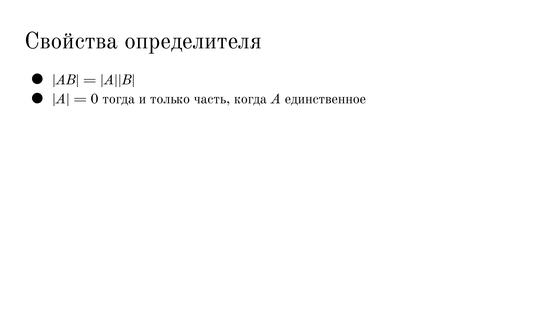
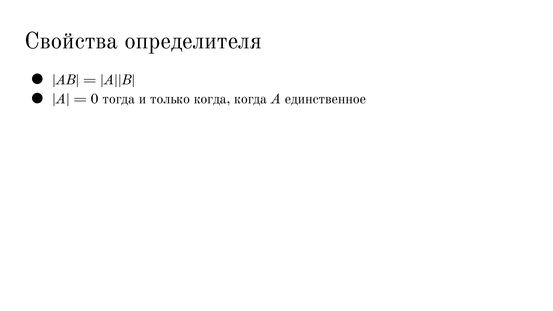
только часть: часть -> когда
